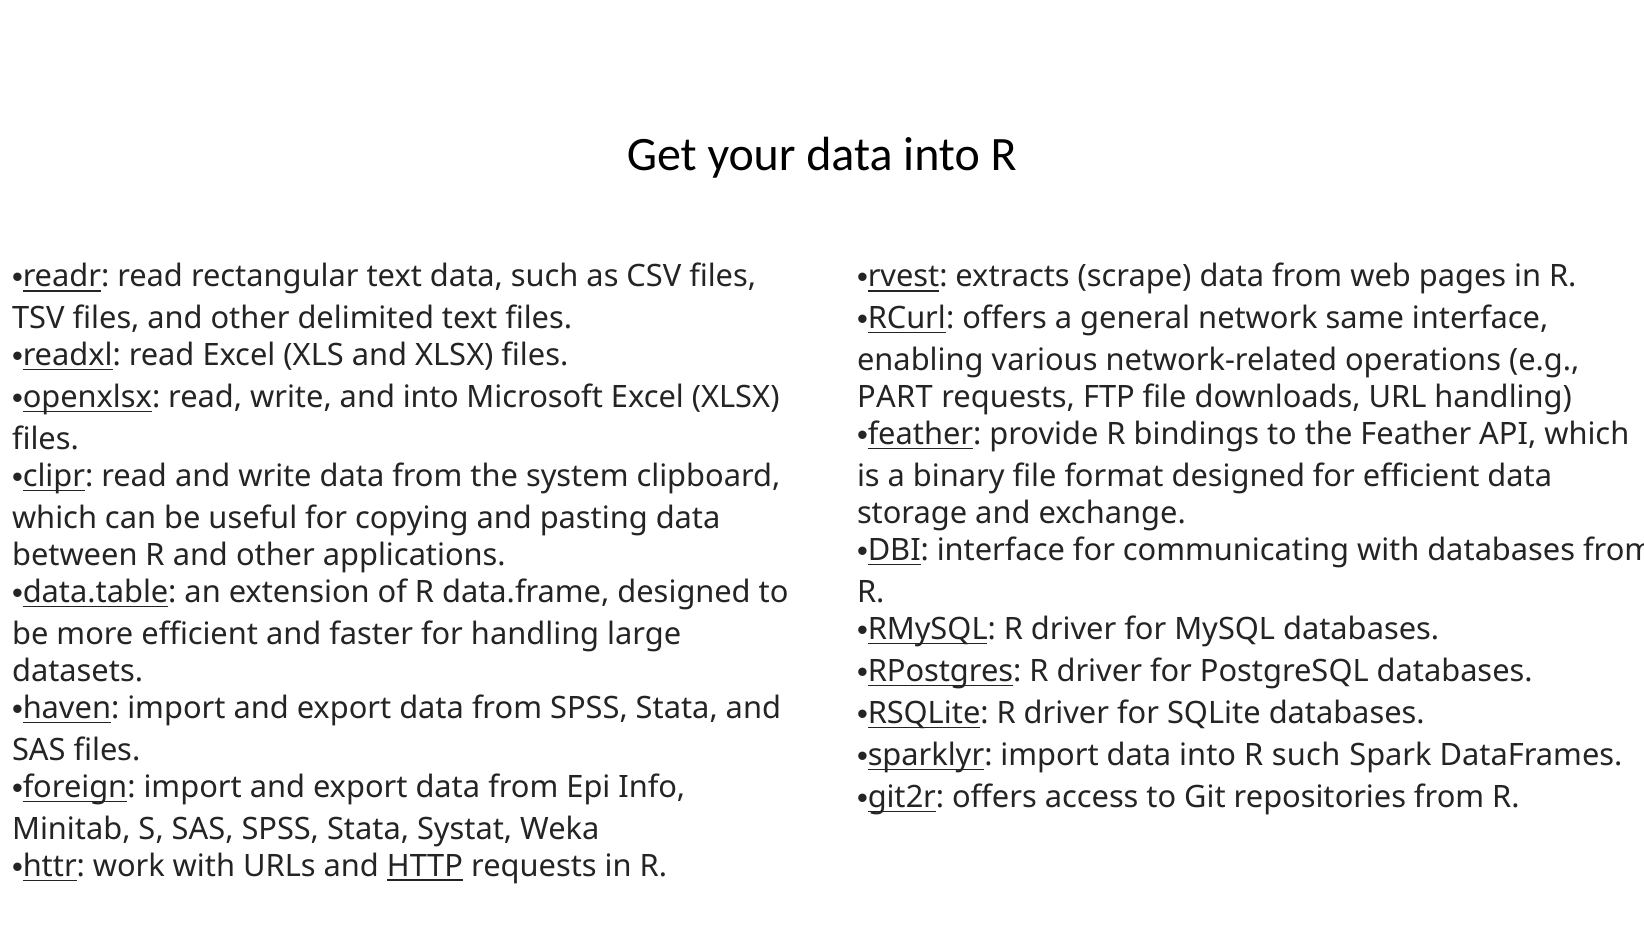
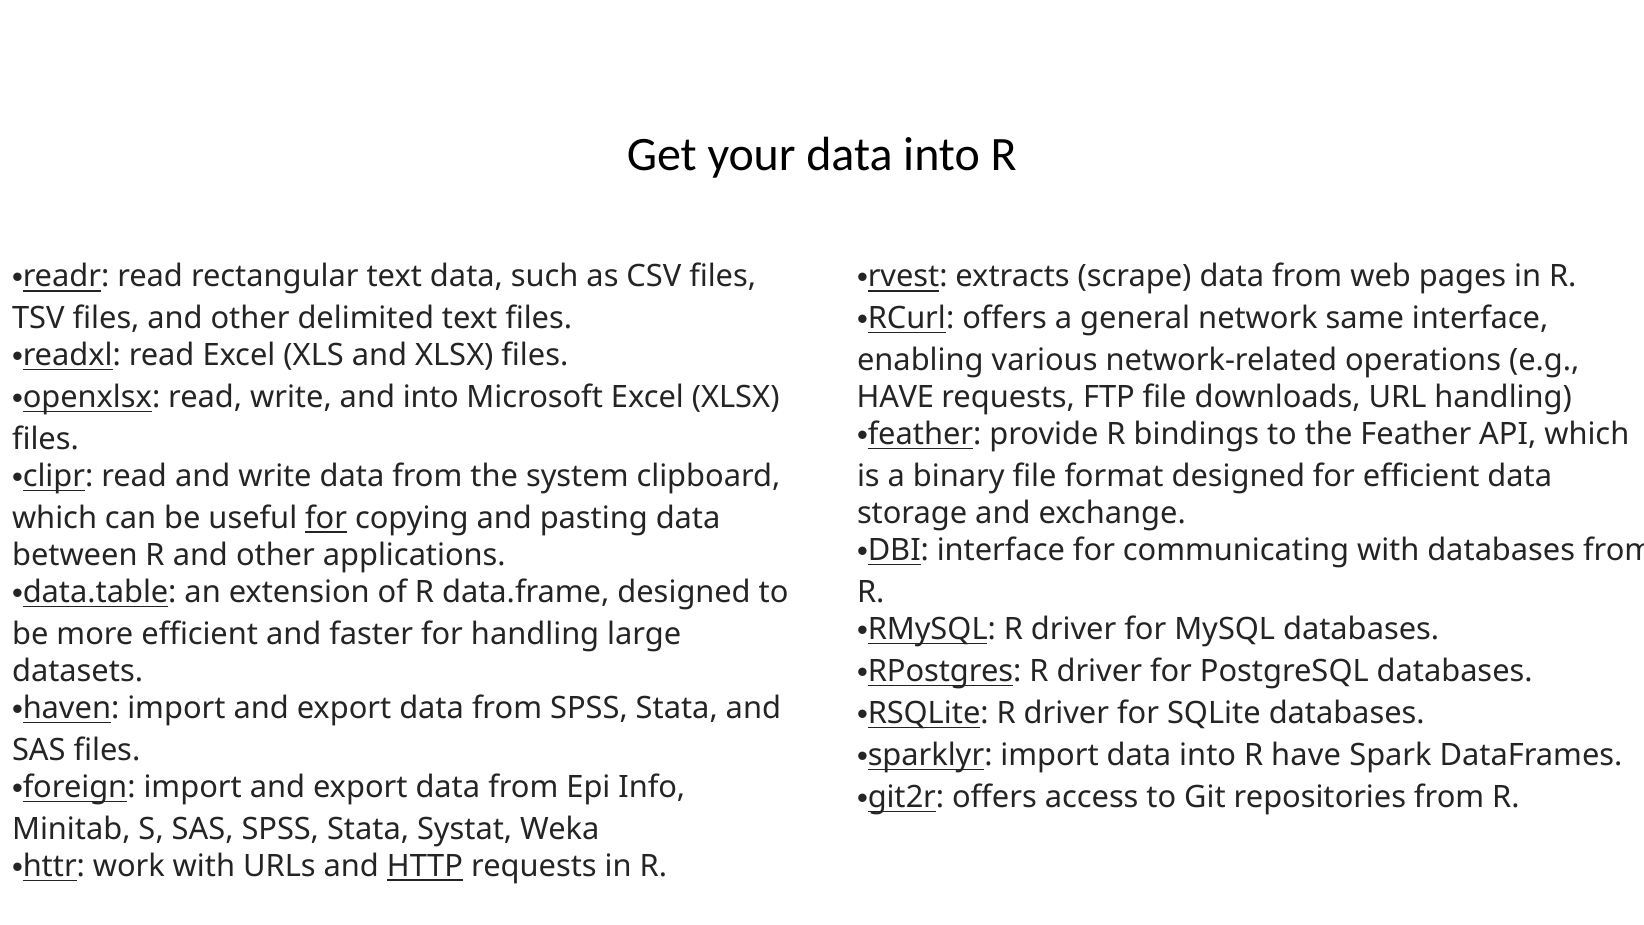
PART at (895, 398): PART -> HAVE
for at (326, 518) underline: none -> present
R such: such -> have
